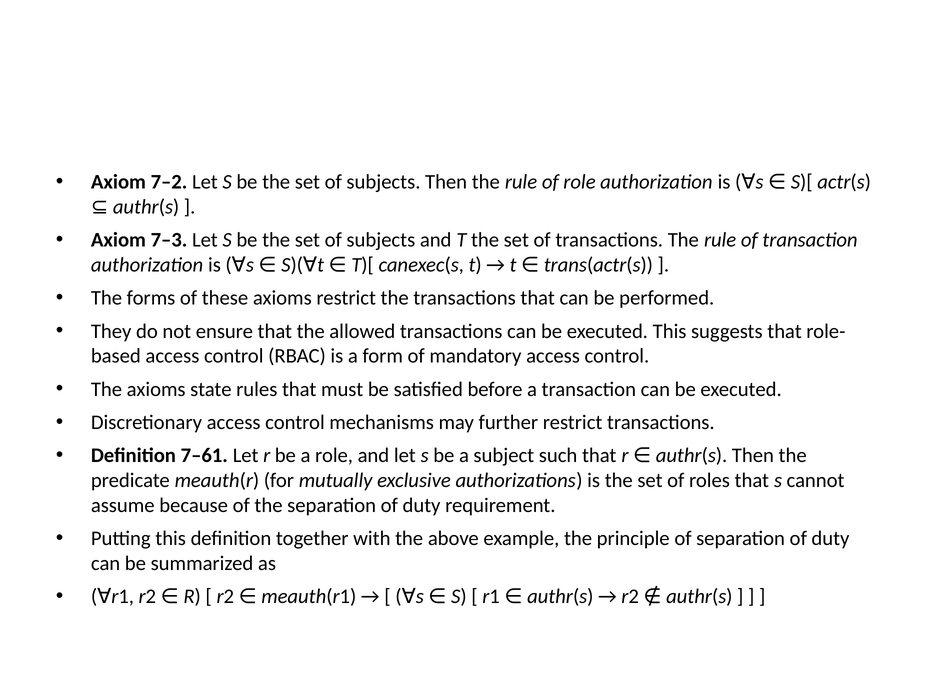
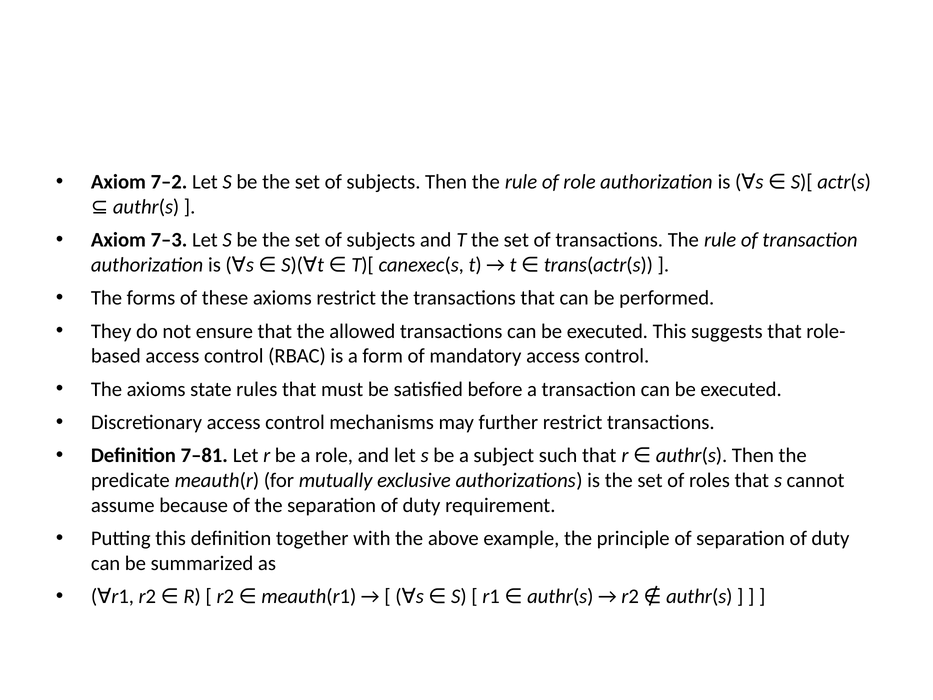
7–61: 7–61 -> 7–81
